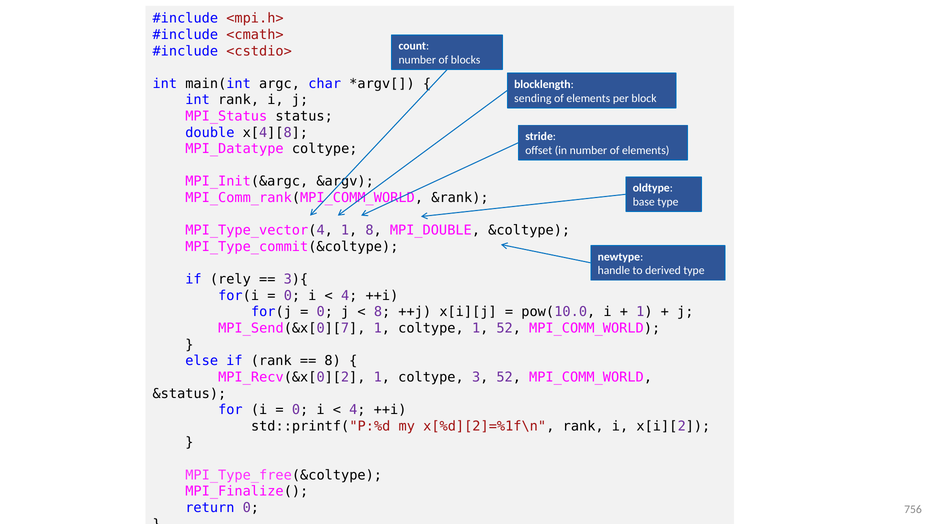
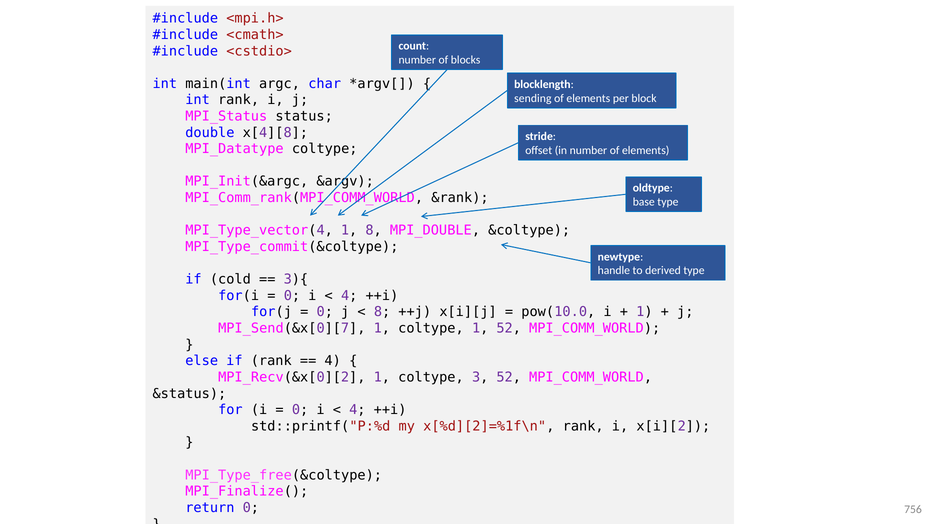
rely: rely -> cold
8 at (333, 361): 8 -> 4
